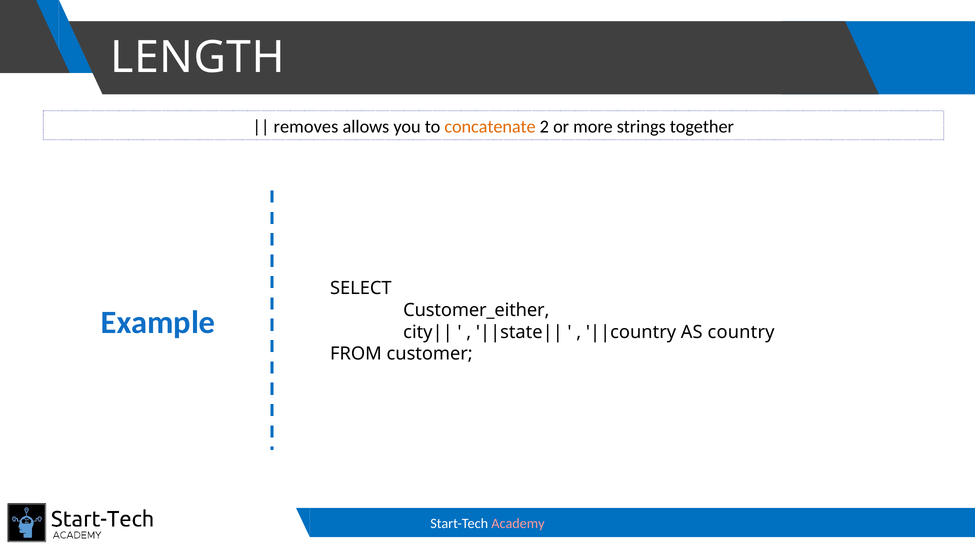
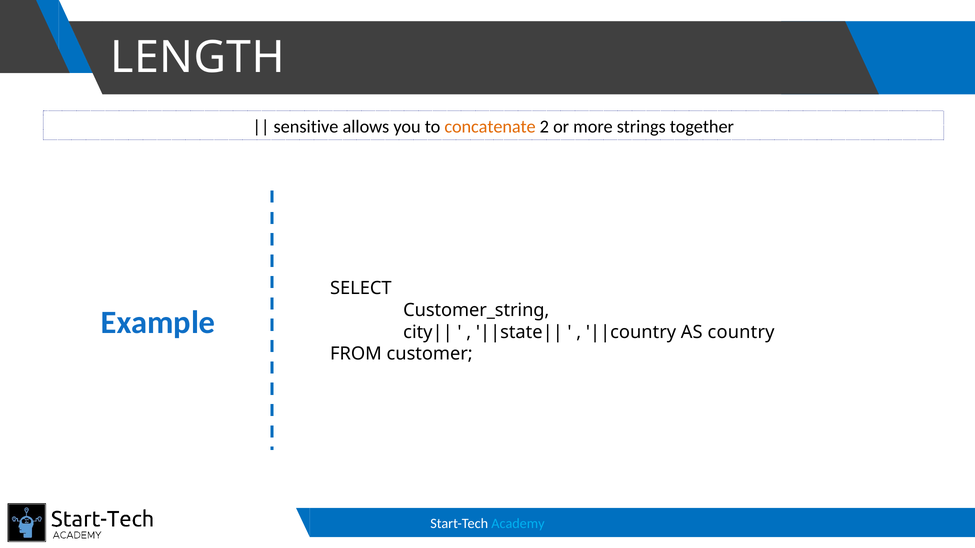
removes: removes -> sensitive
Customer_either: Customer_either -> Customer_string
Academy colour: pink -> light blue
